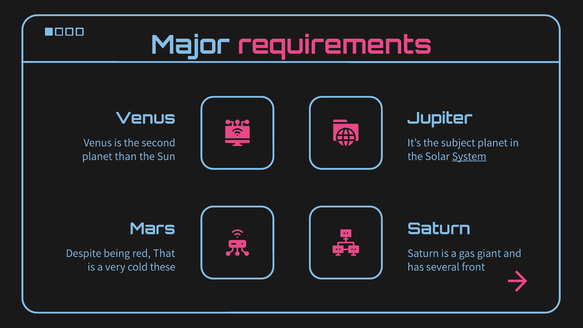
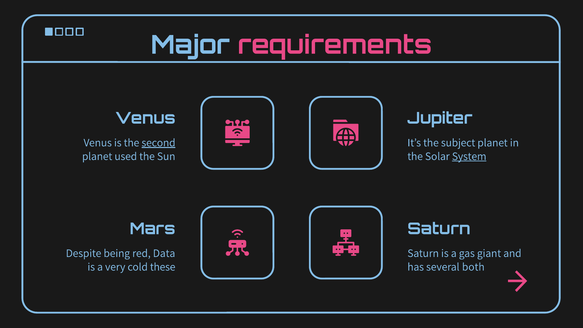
second underline: none -> present
than: than -> used
That: That -> Data
front: front -> both
